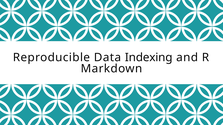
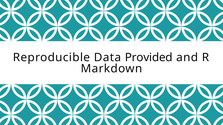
Indexing: Indexing -> Provided
